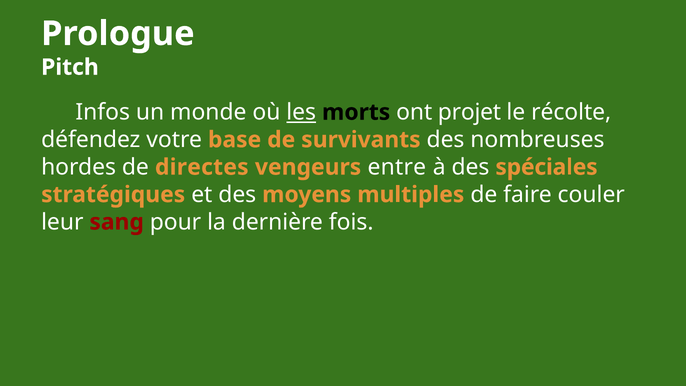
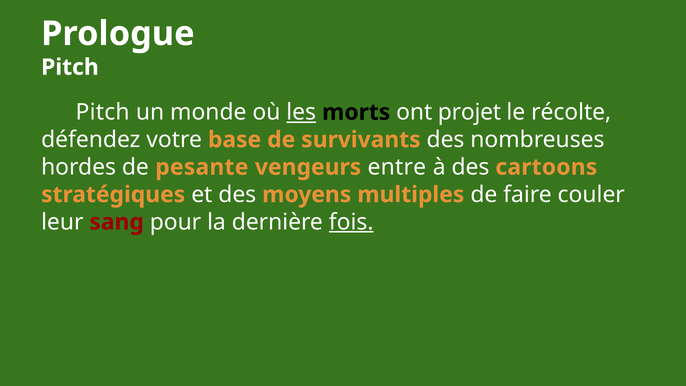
Infos at (103, 112): Infos -> Pitch
directes: directes -> pesante
spéciales: spéciales -> cartoons
fois underline: none -> present
